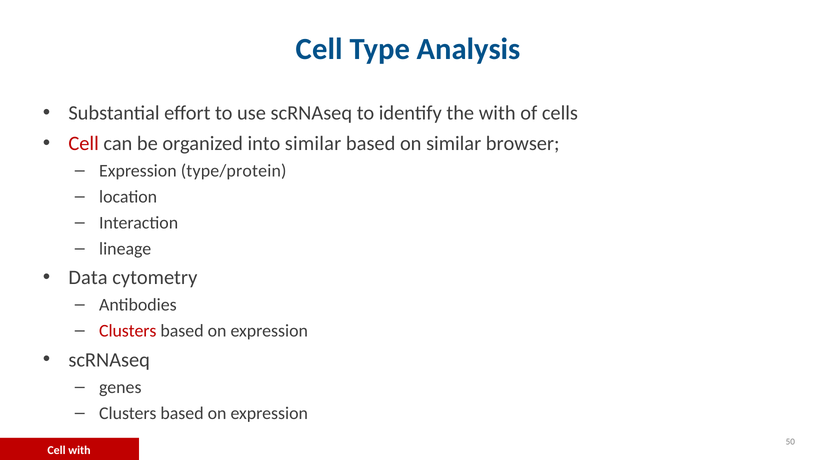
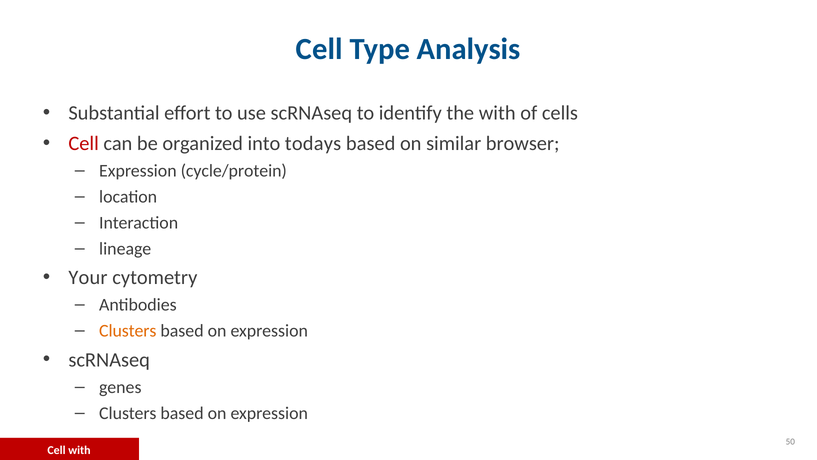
into similar: similar -> todays
type/protein: type/protein -> cycle/protein
Data: Data -> Your
Clusters at (128, 331) colour: red -> orange
